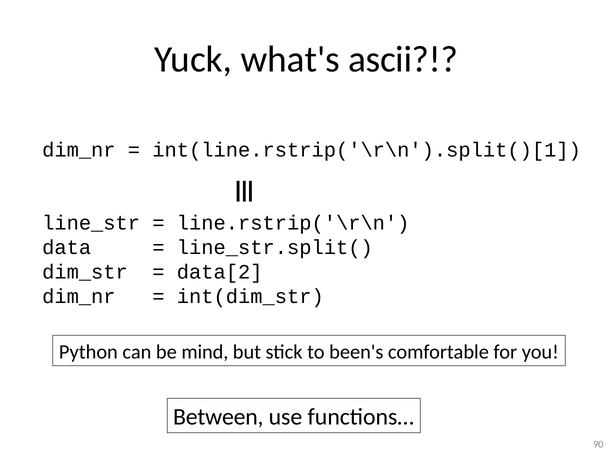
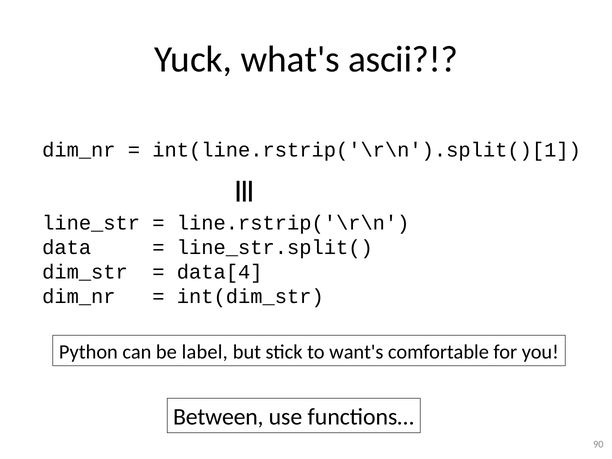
data[2: data[2 -> data[4
mind: mind -> label
been's: been's -> want's
